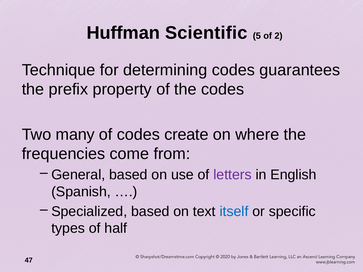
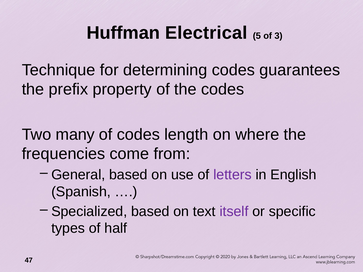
Scientific: Scientific -> Electrical
2: 2 -> 3
create: create -> length
itself colour: blue -> purple
